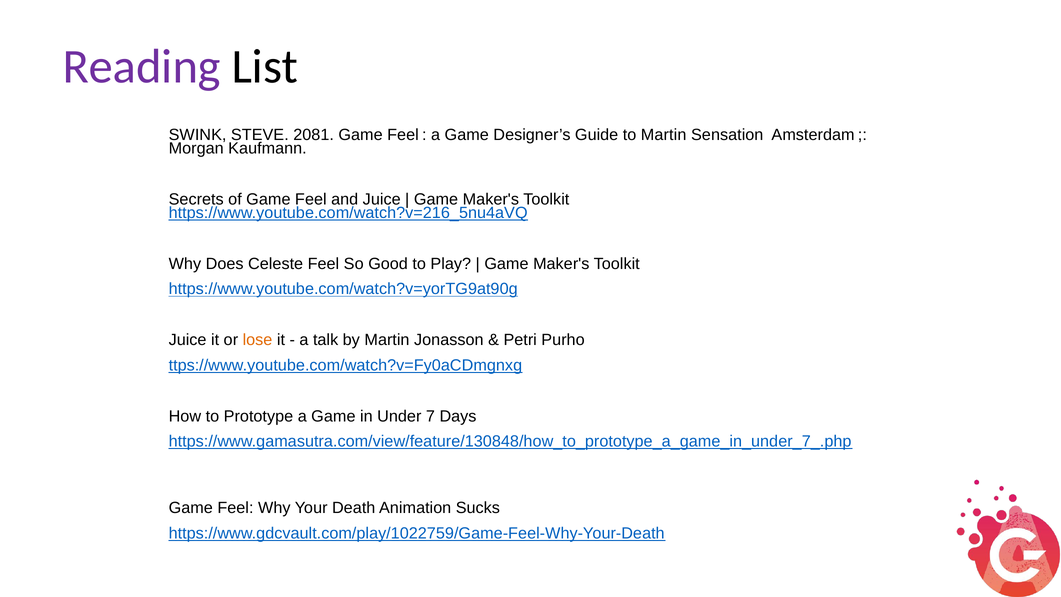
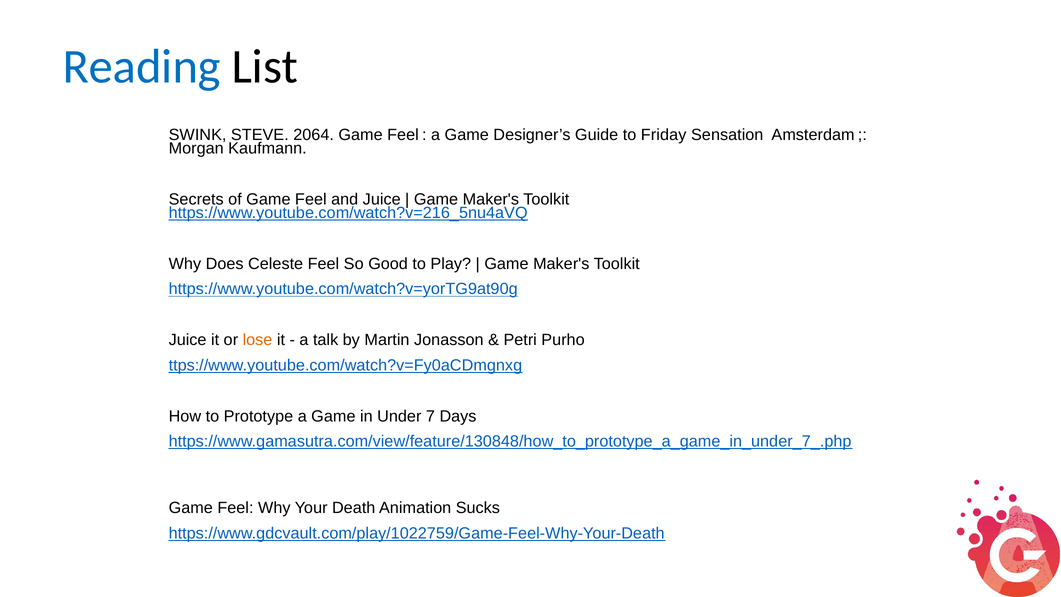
Reading colour: purple -> blue
2081: 2081 -> 2064
to Martin: Martin -> Friday
